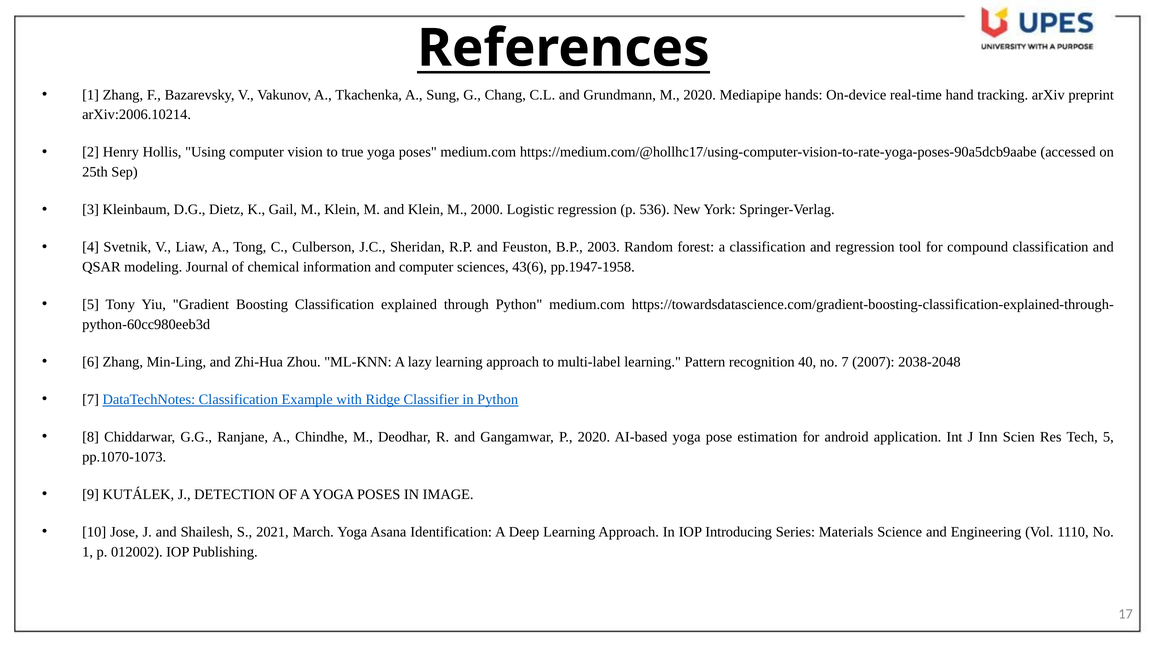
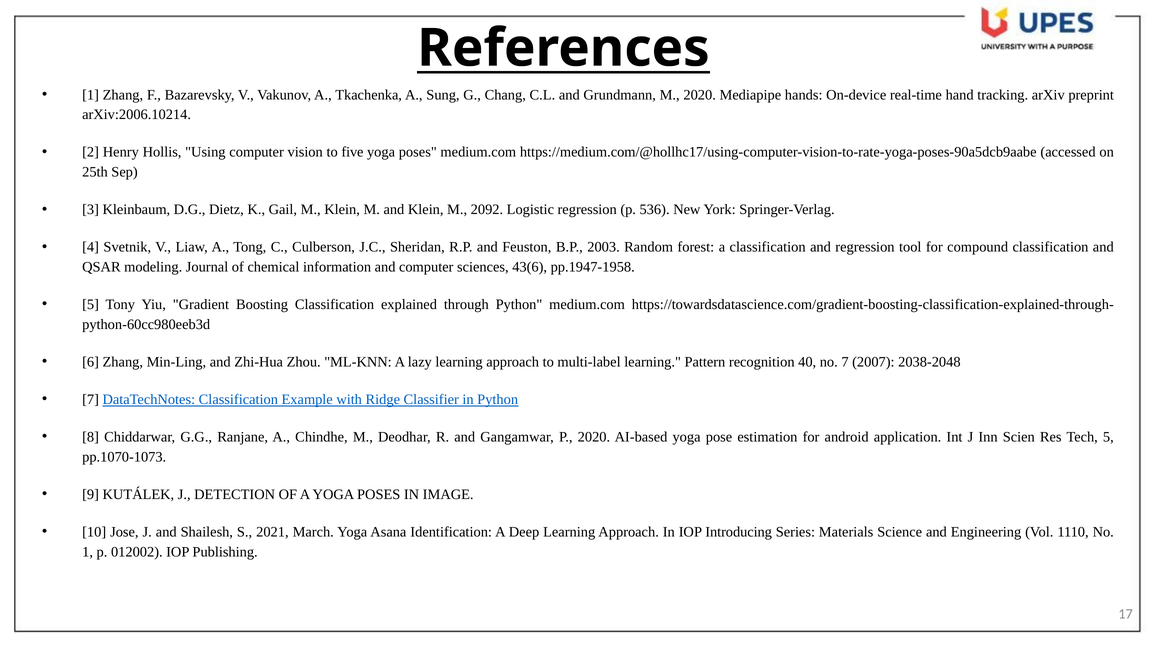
true: true -> five
2000: 2000 -> 2092
